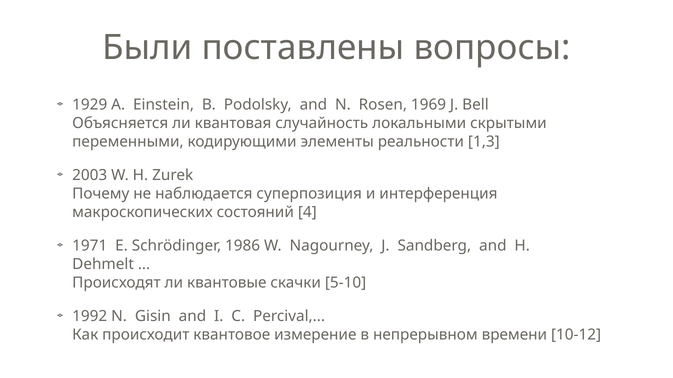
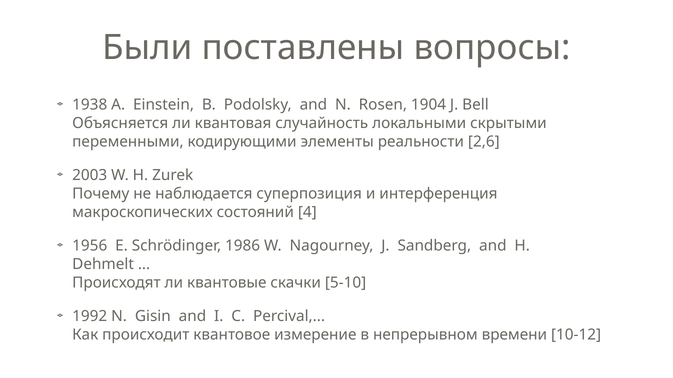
1929: 1929 -> 1938
1969: 1969 -> 1904
1,3: 1,3 -> 2,6
1971: 1971 -> 1956
